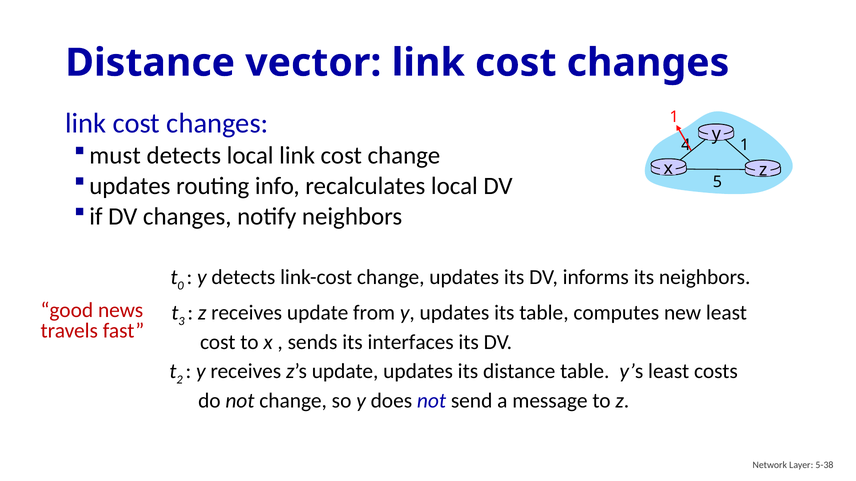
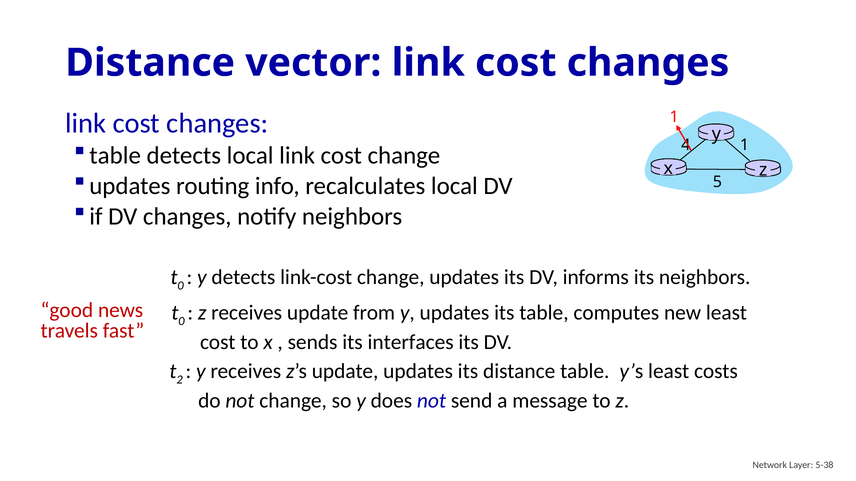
must at (115, 156): must -> table
3 at (181, 322): 3 -> 0
